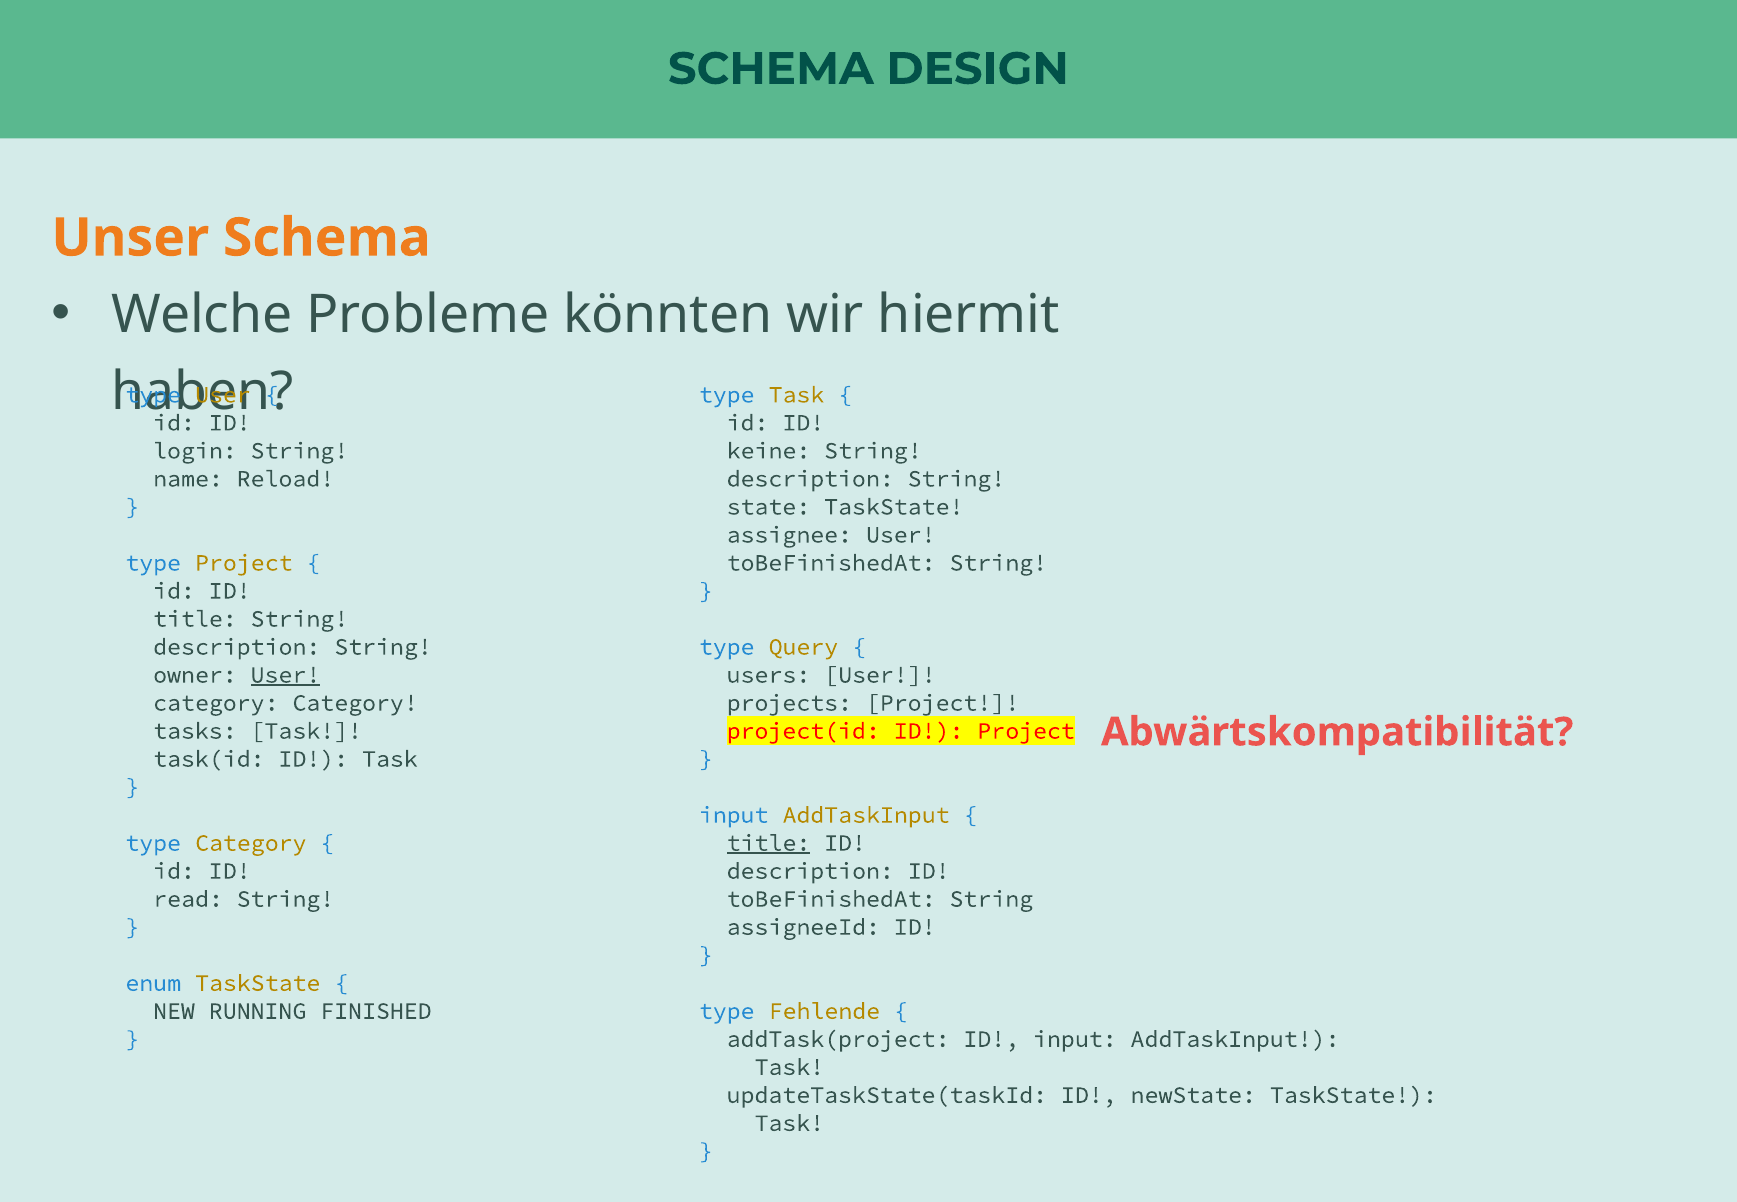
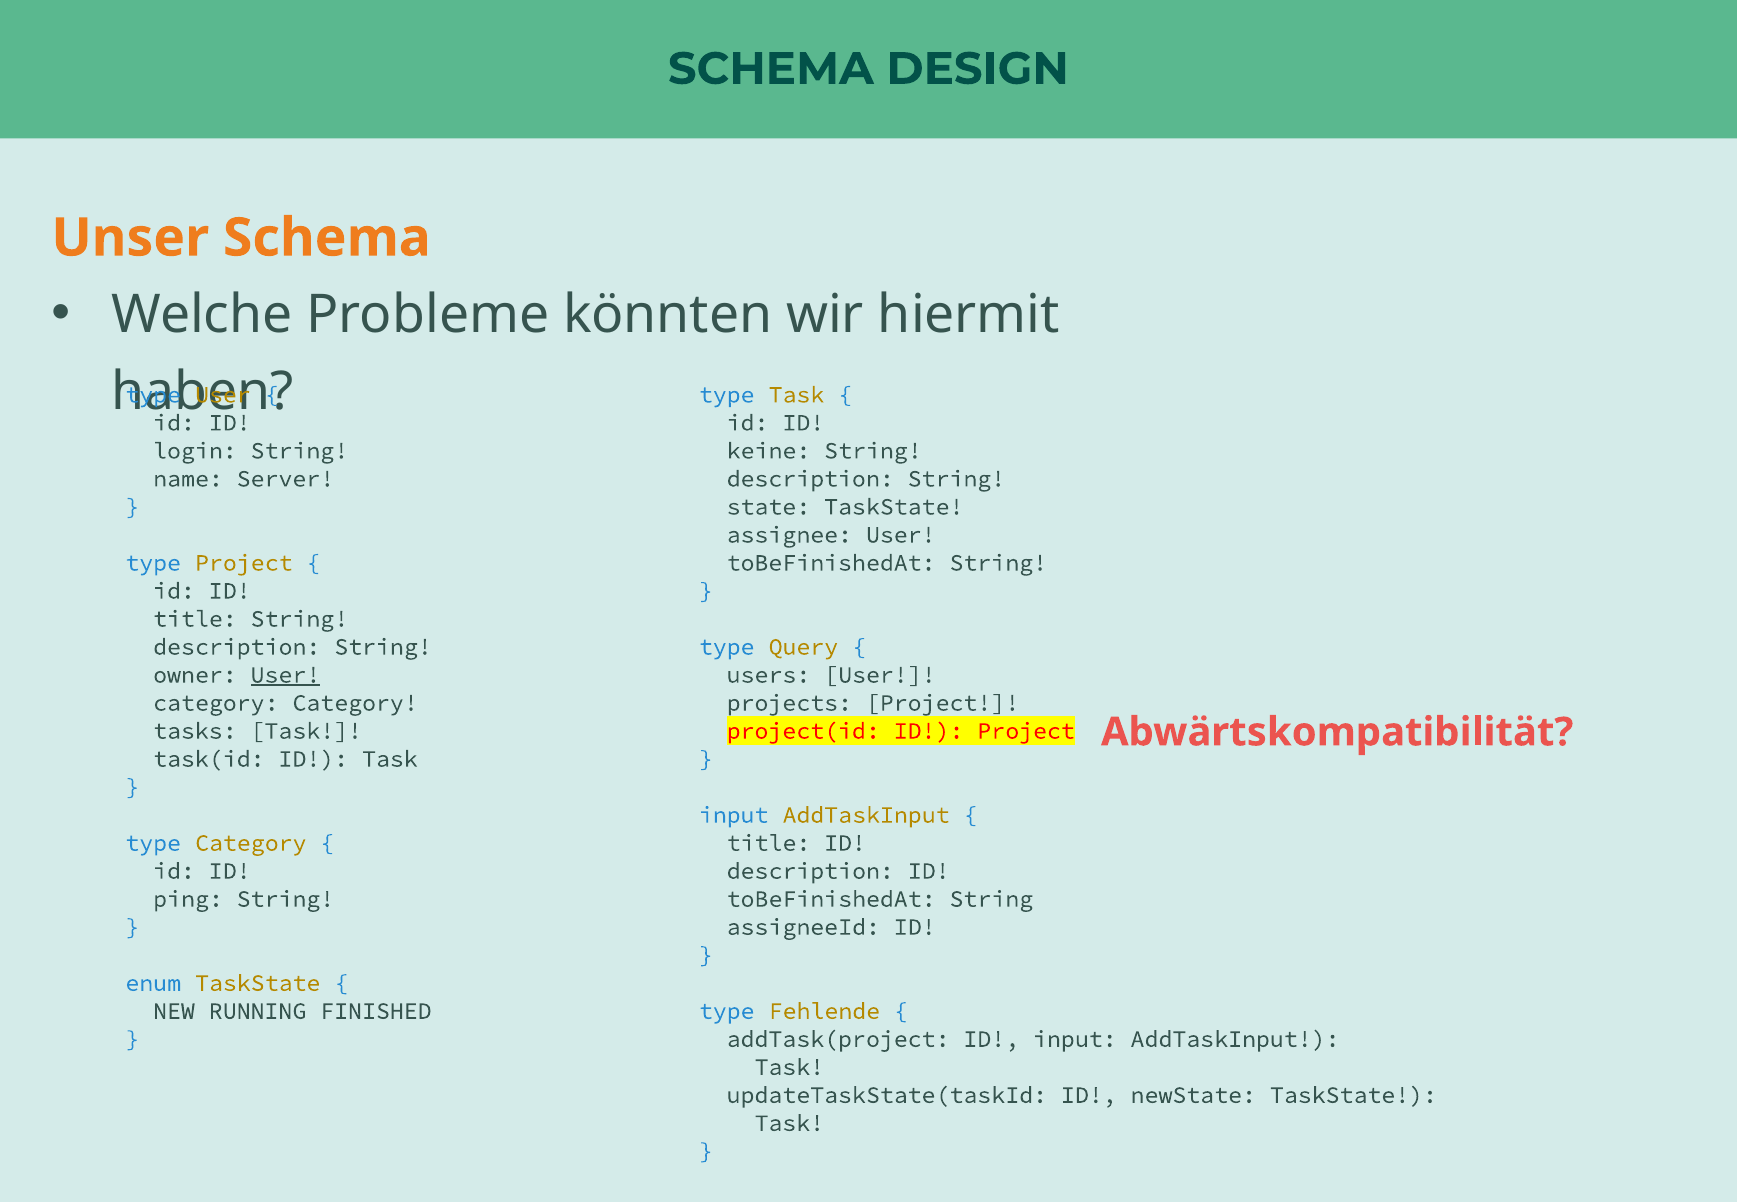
Reload: Reload -> Server
title at (769, 843) underline: present -> none
read: read -> ping
